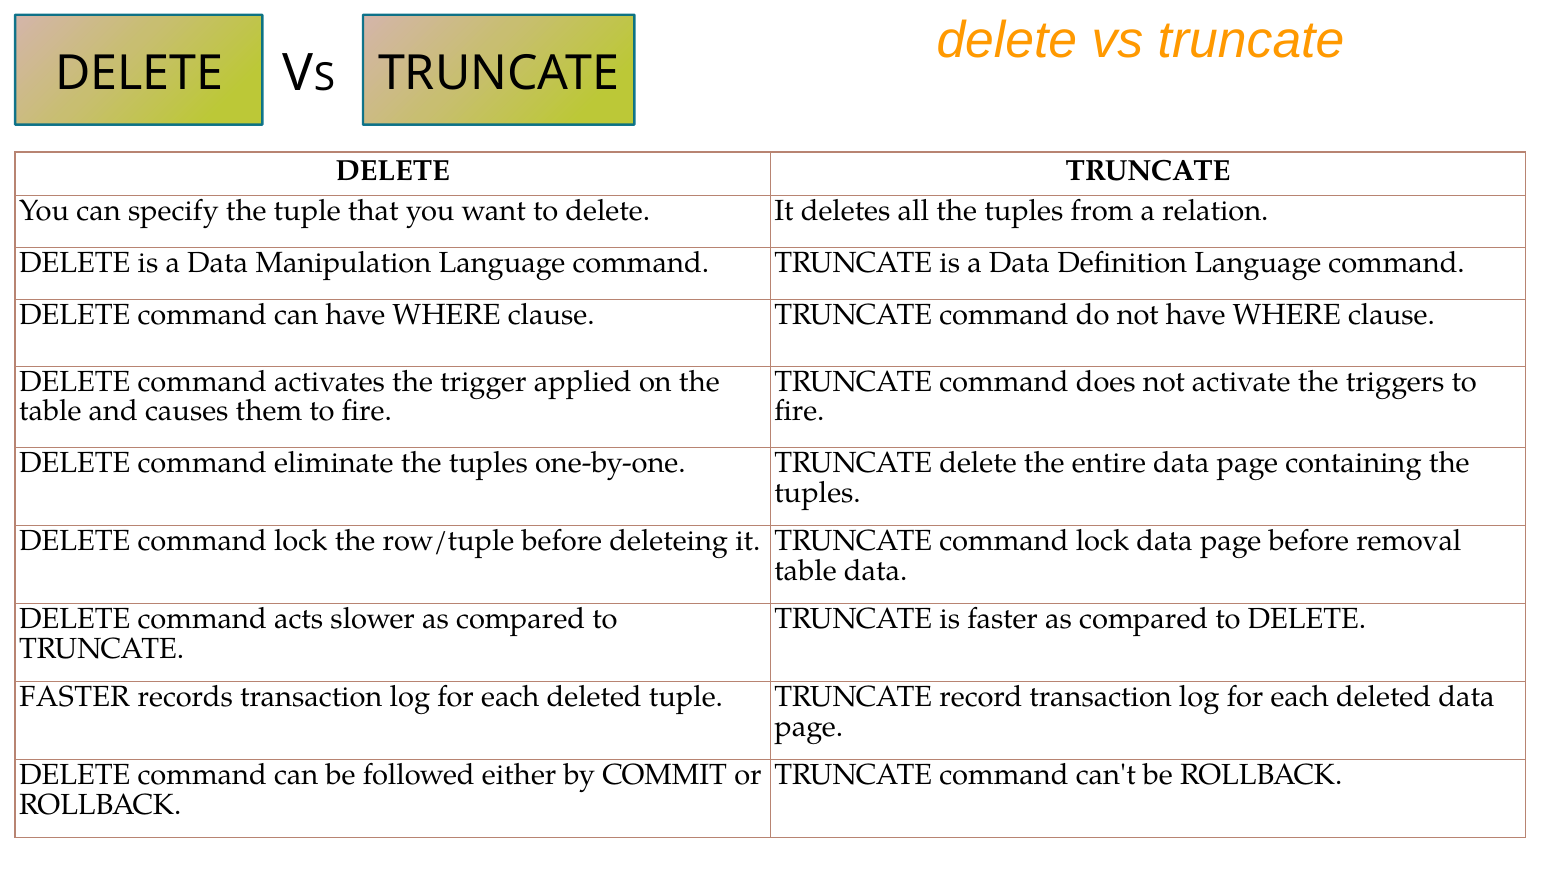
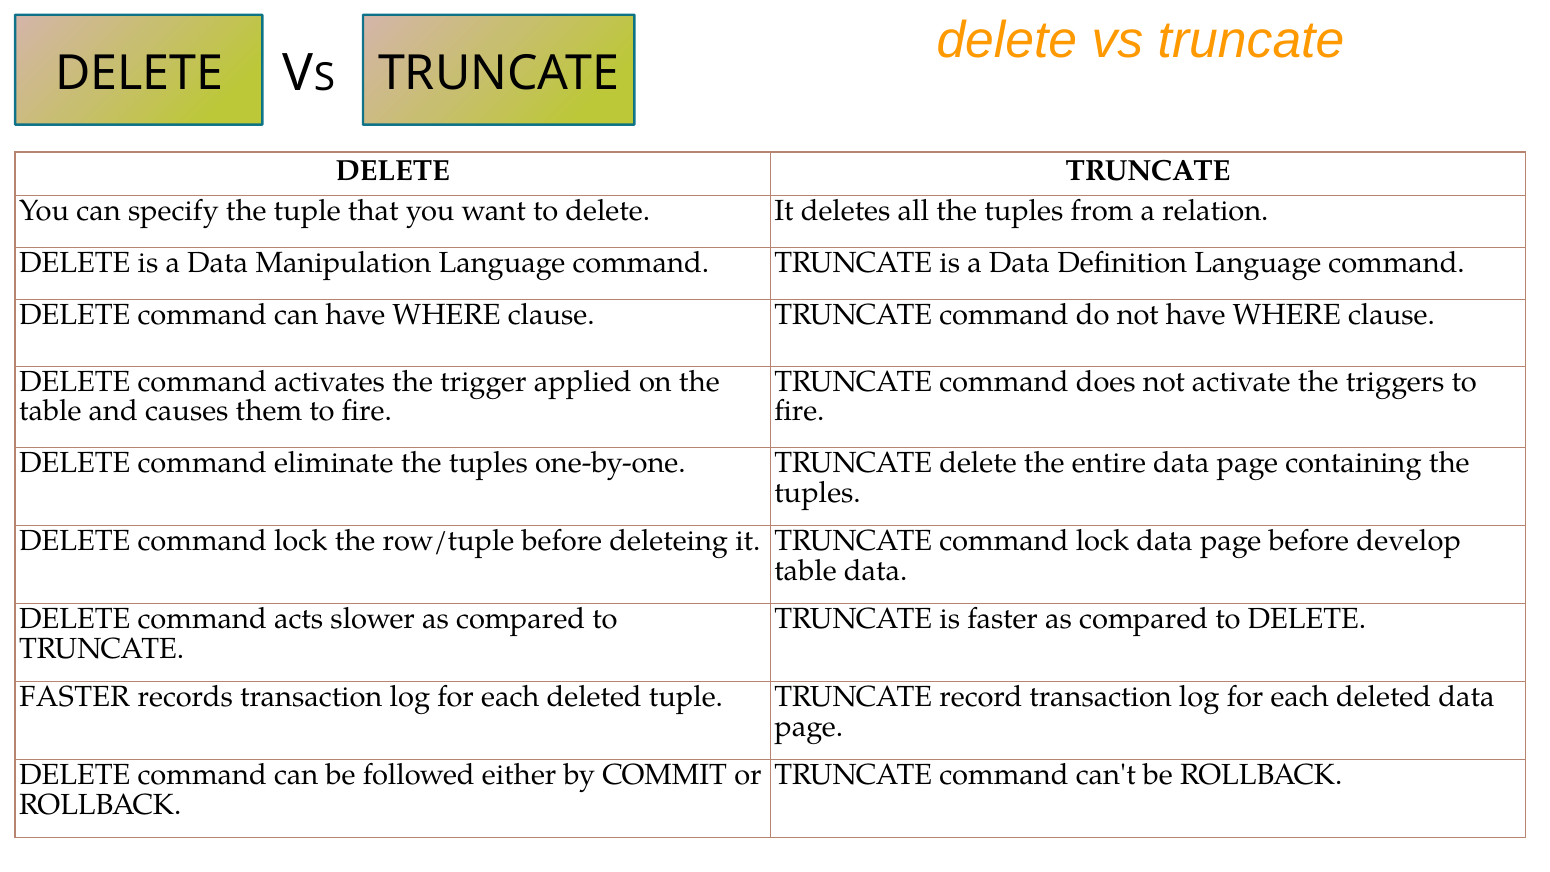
removal: removal -> develop
